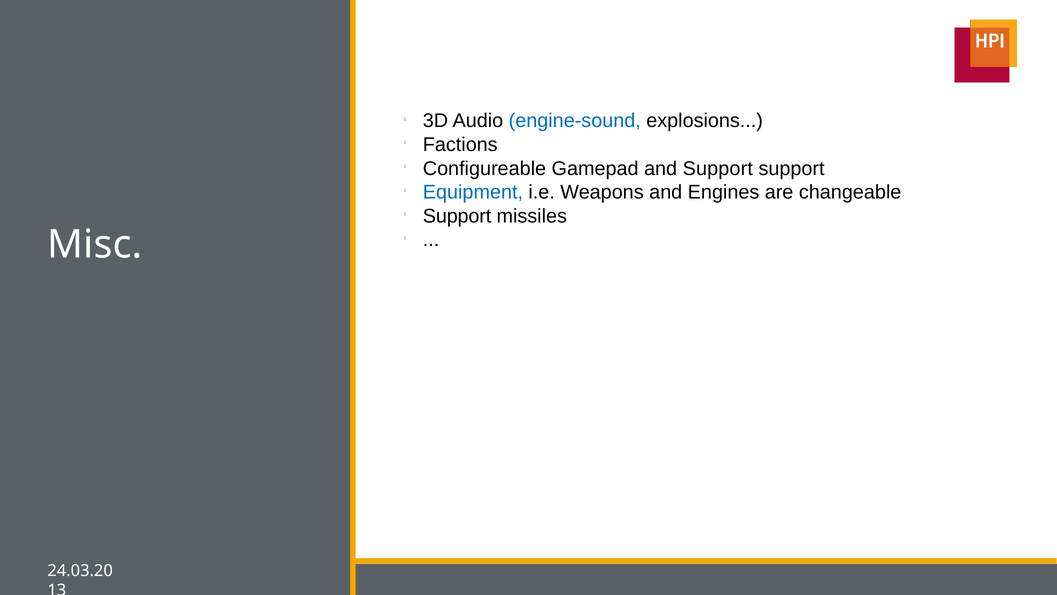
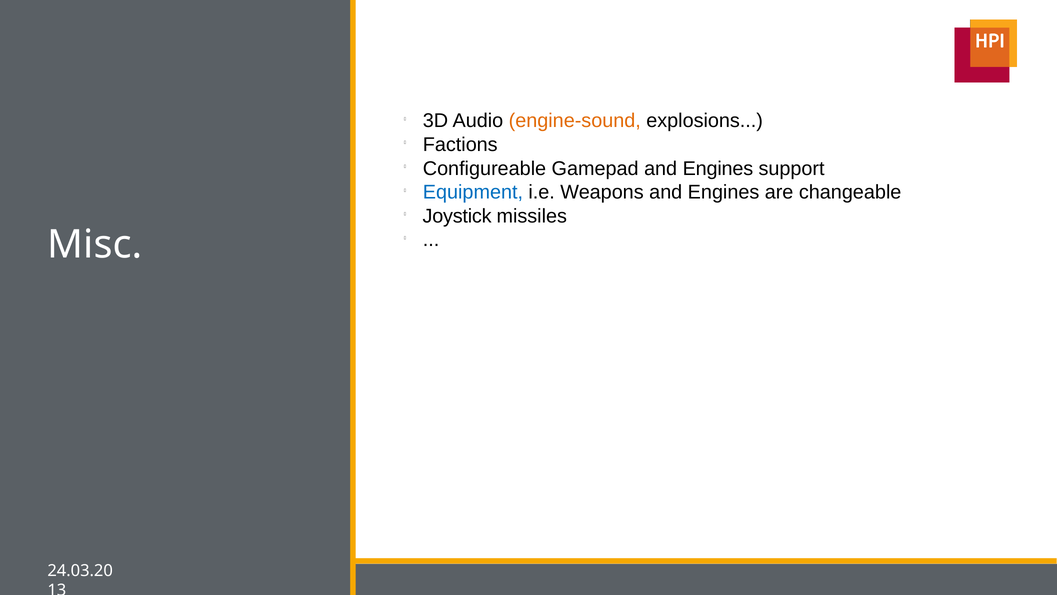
engine-sound colour: blue -> orange
Gamepad and Support: Support -> Engines
Support at (457, 216): Support -> Joystick
